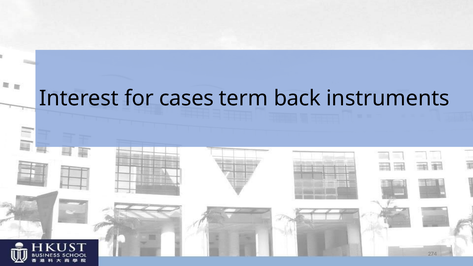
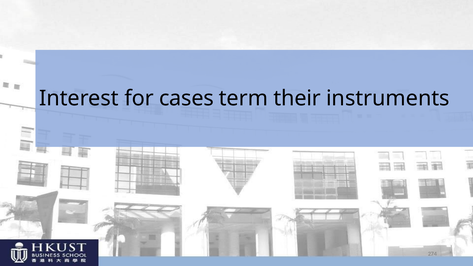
back: back -> their
